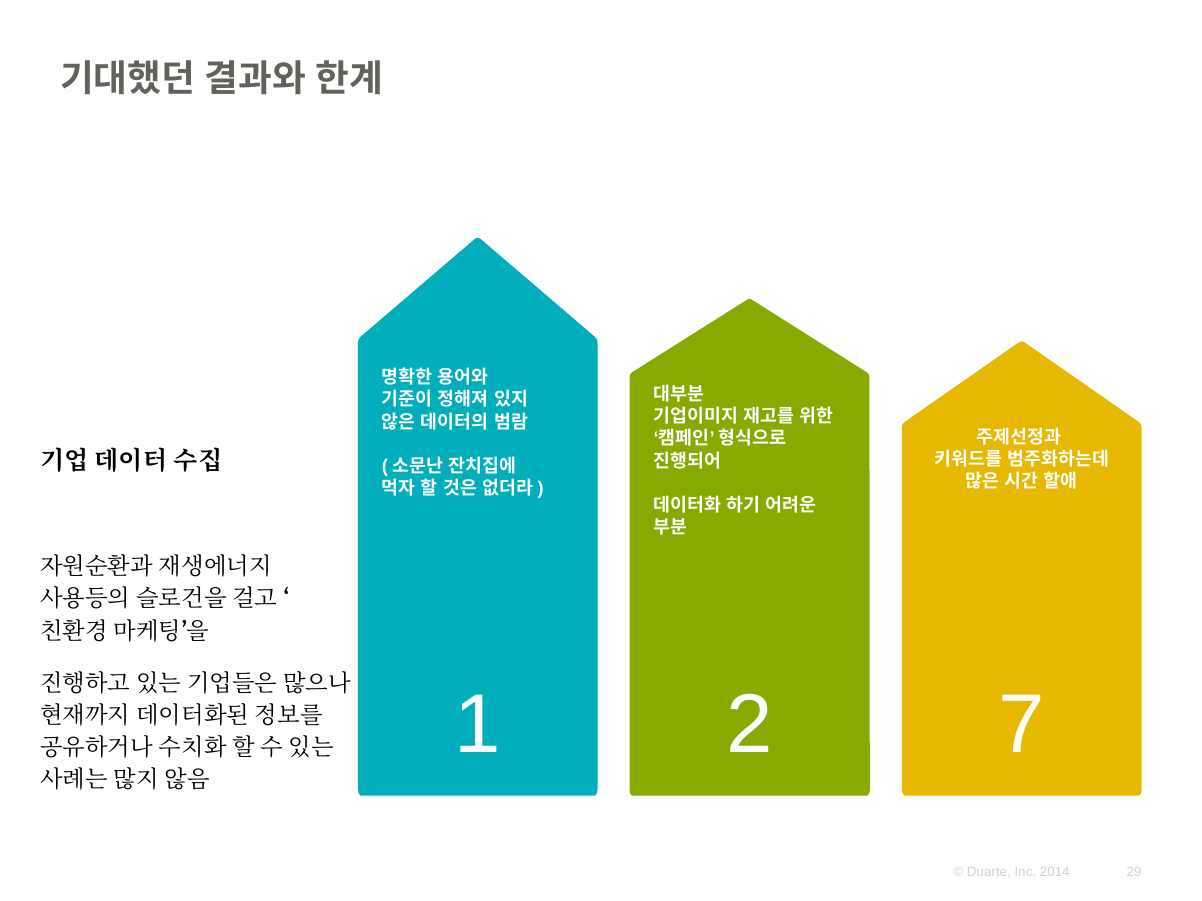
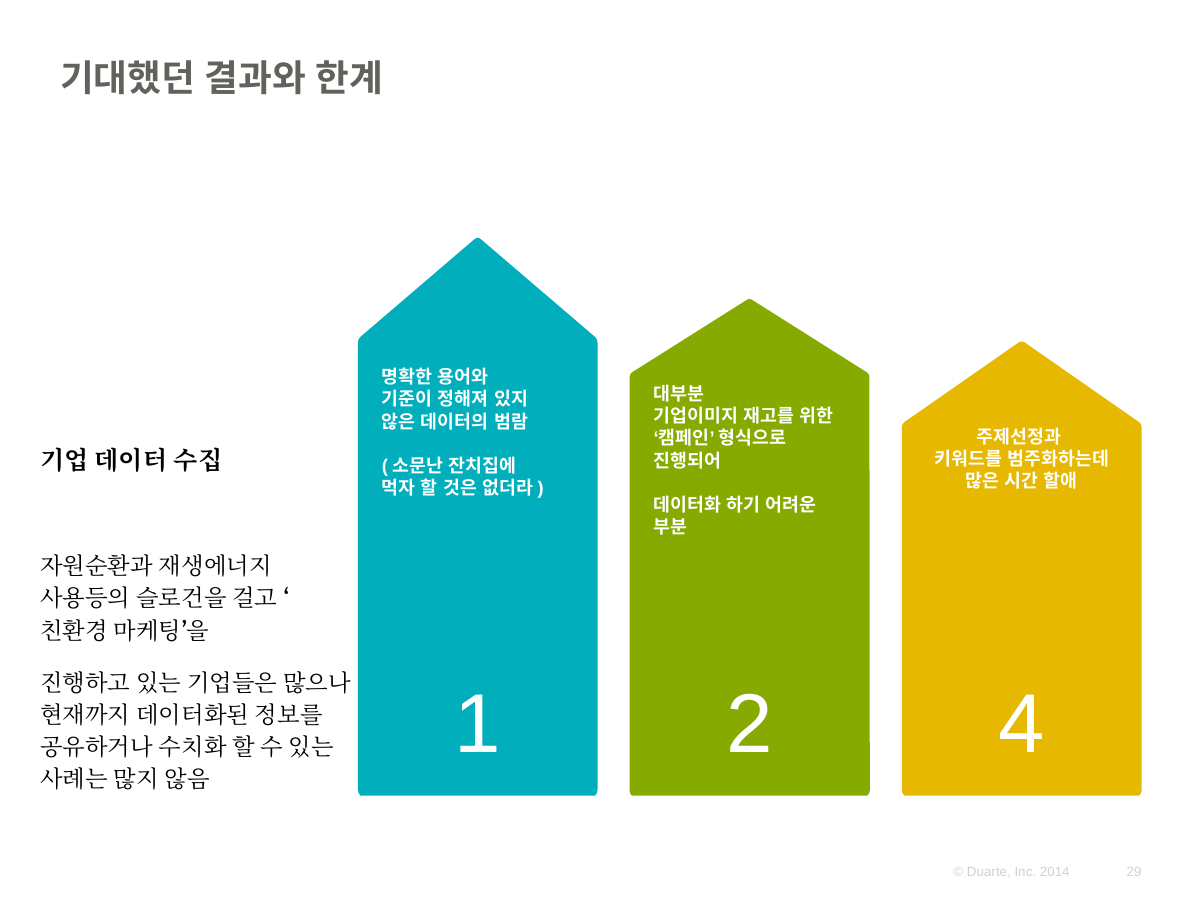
7: 7 -> 4
